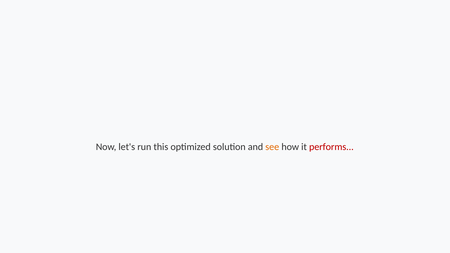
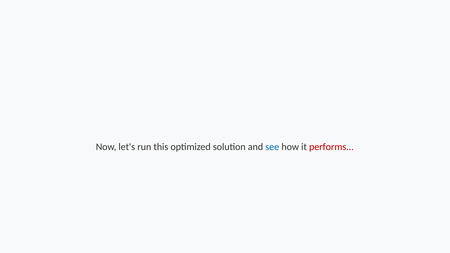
see colour: orange -> blue
